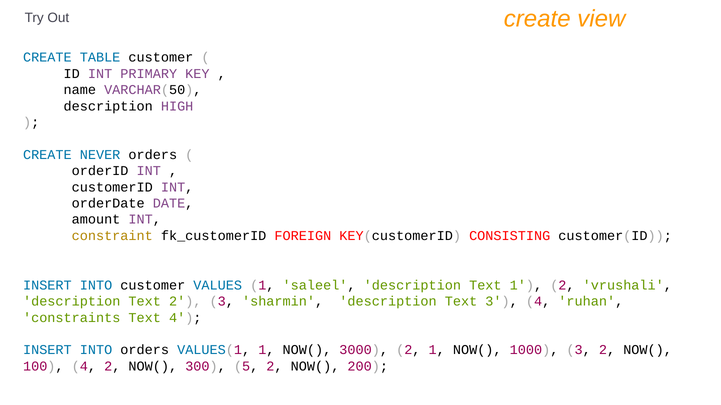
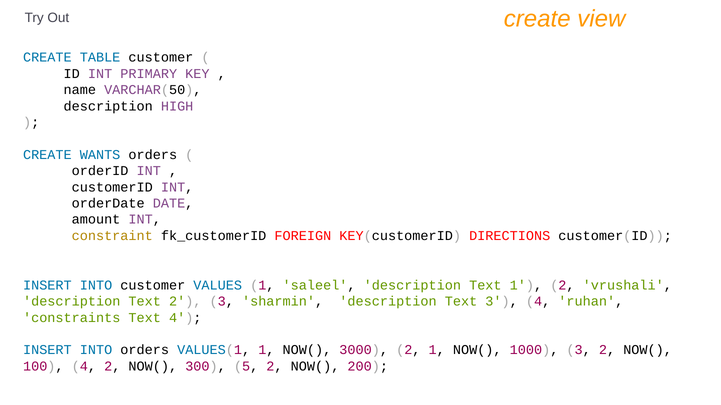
NEVER: NEVER -> WANTS
CONSISTING: CONSISTING -> DIRECTIONS
